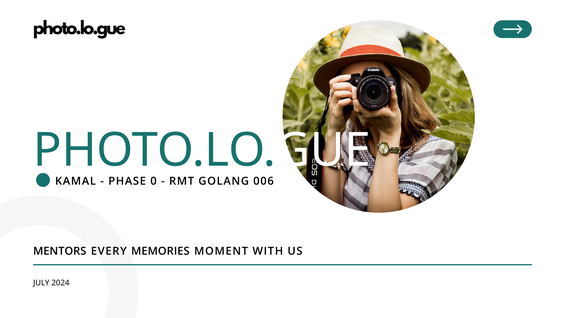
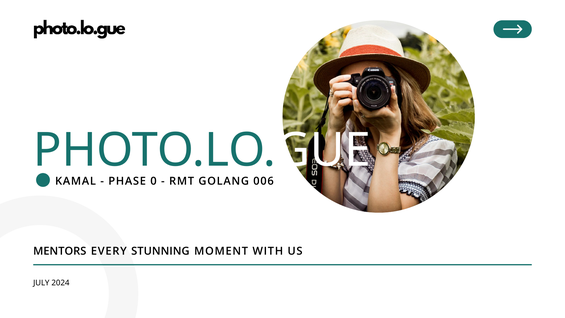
MEMORIES: MEMORIES -> STUNNING
